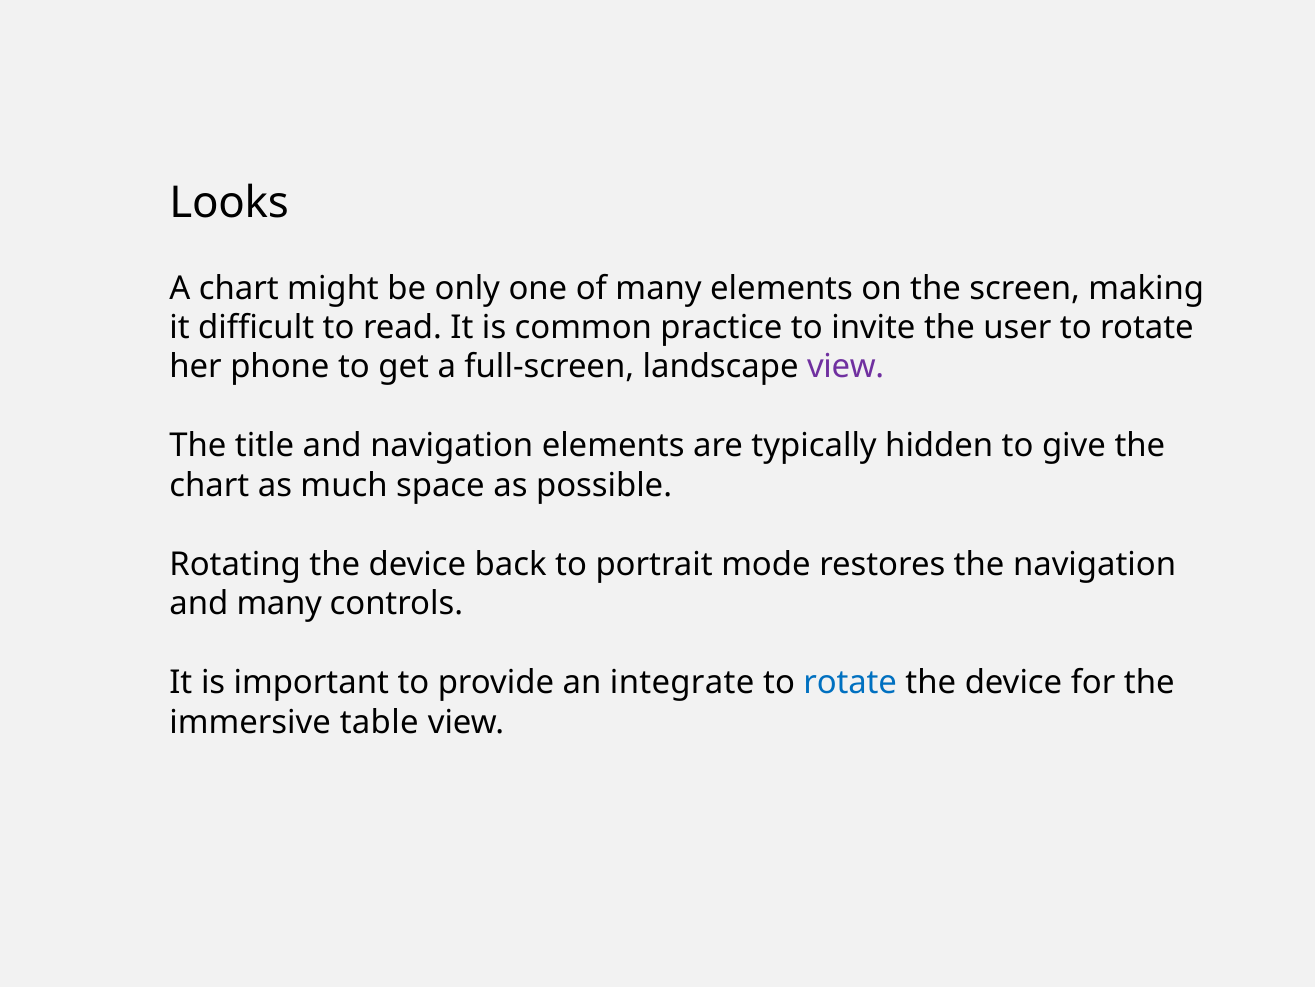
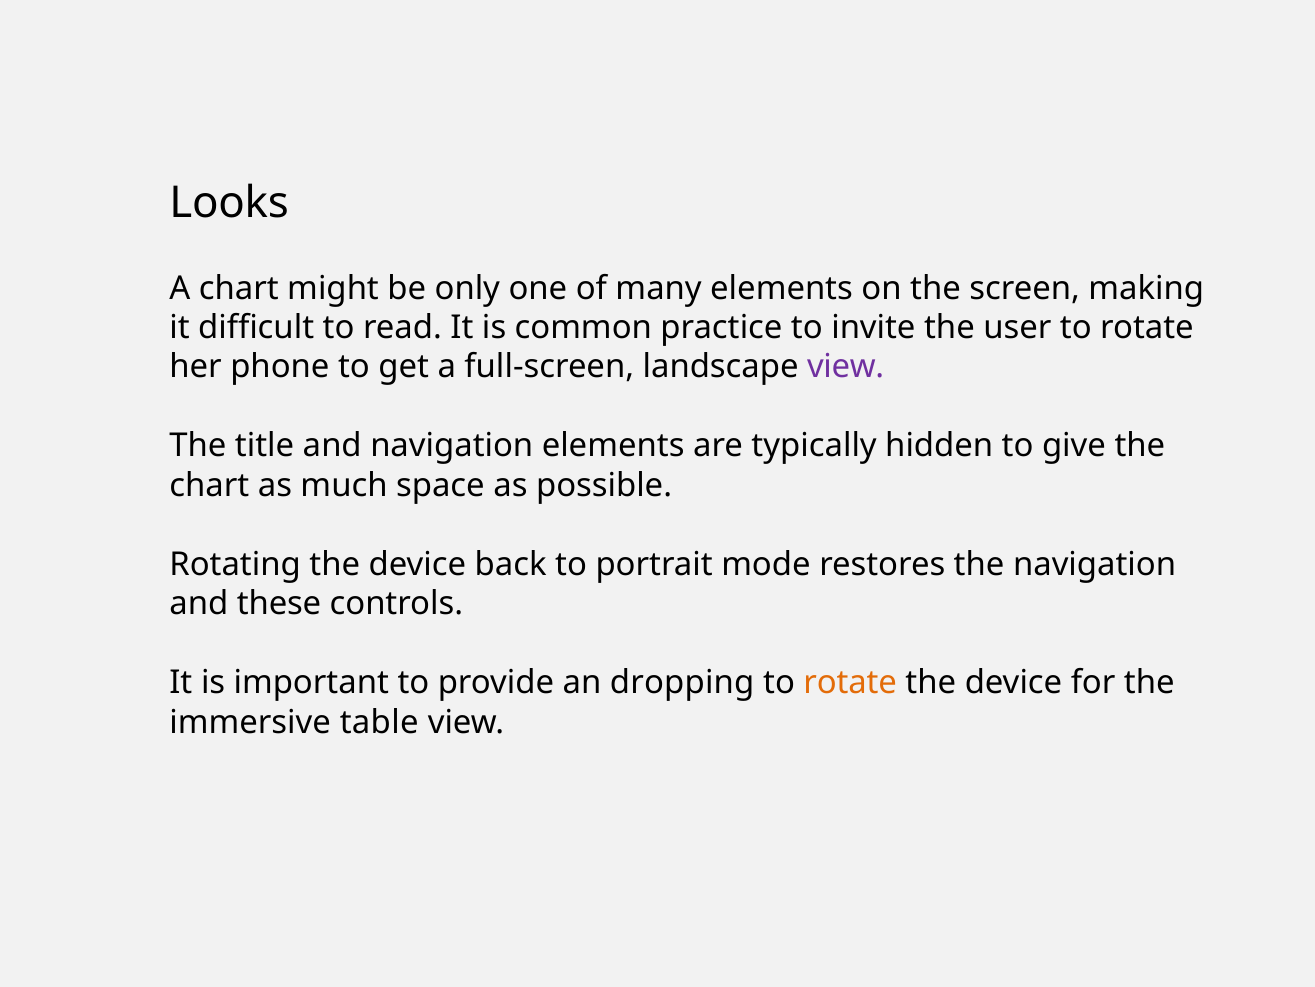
and many: many -> these
integrate: integrate -> dropping
rotate at (850, 682) colour: blue -> orange
